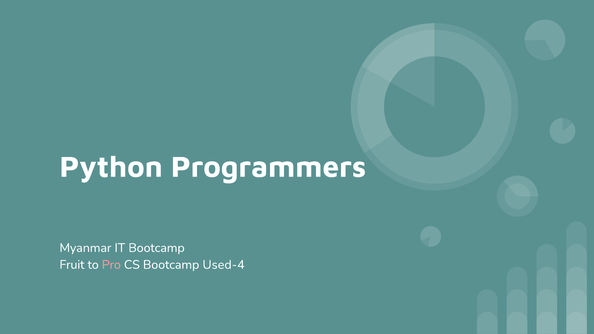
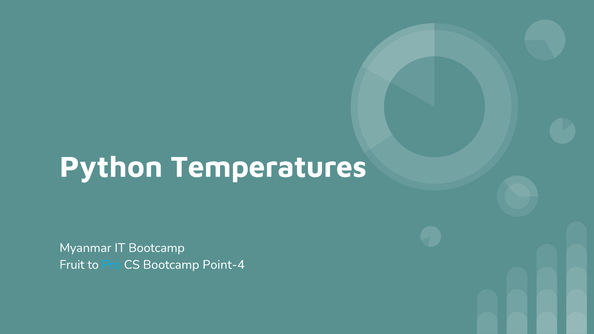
Programmers: Programmers -> Temperatures
Pro colour: pink -> light blue
Used-4: Used-4 -> Point-4
